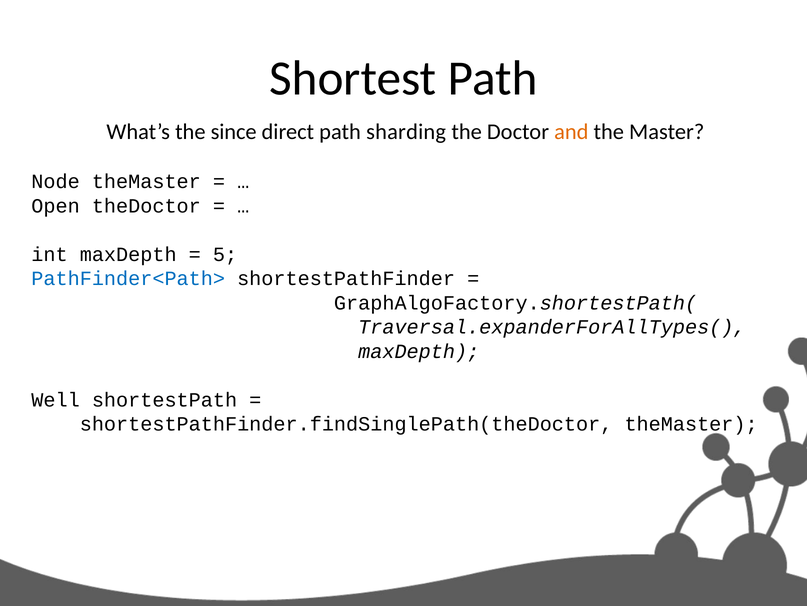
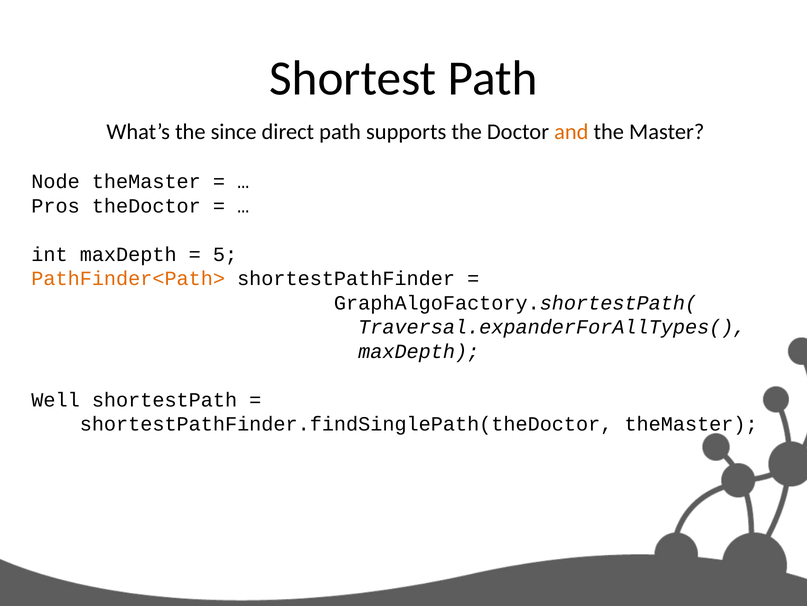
sharding: sharding -> supports
Open: Open -> Pros
PathFinder<Path> colour: blue -> orange
